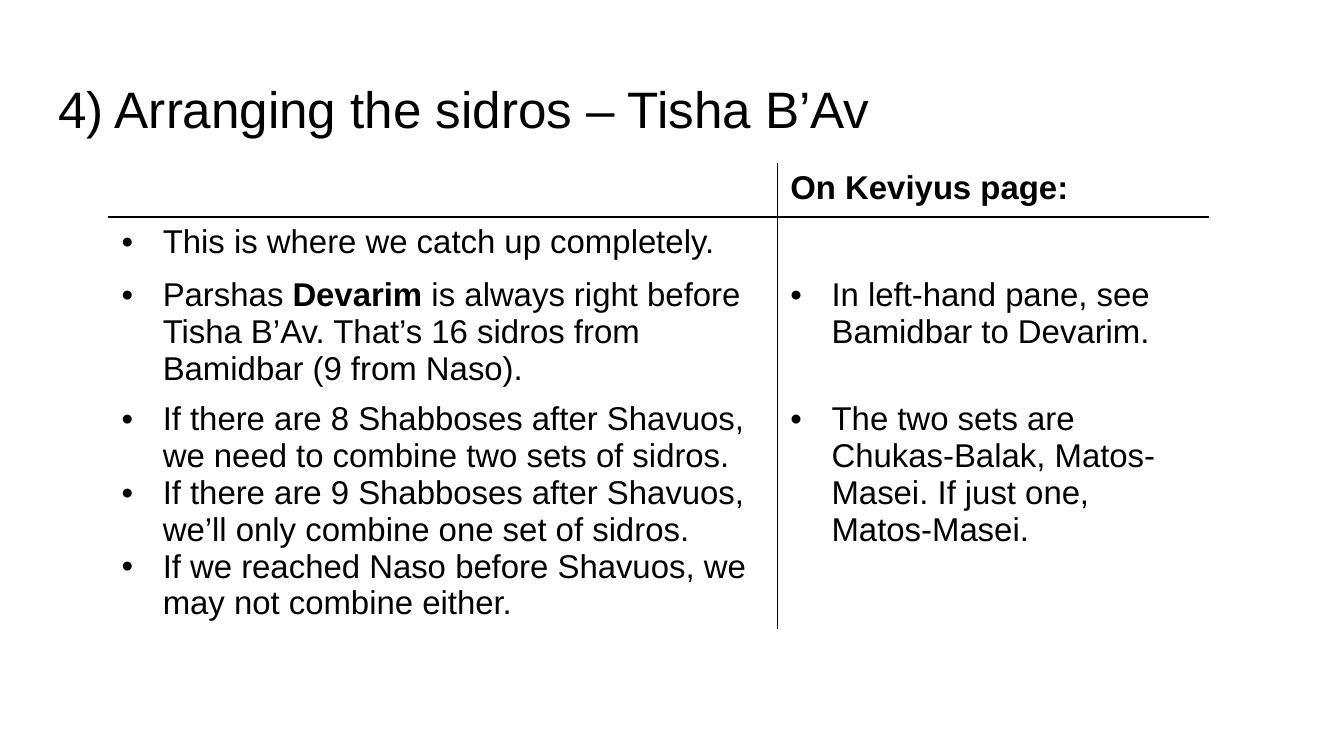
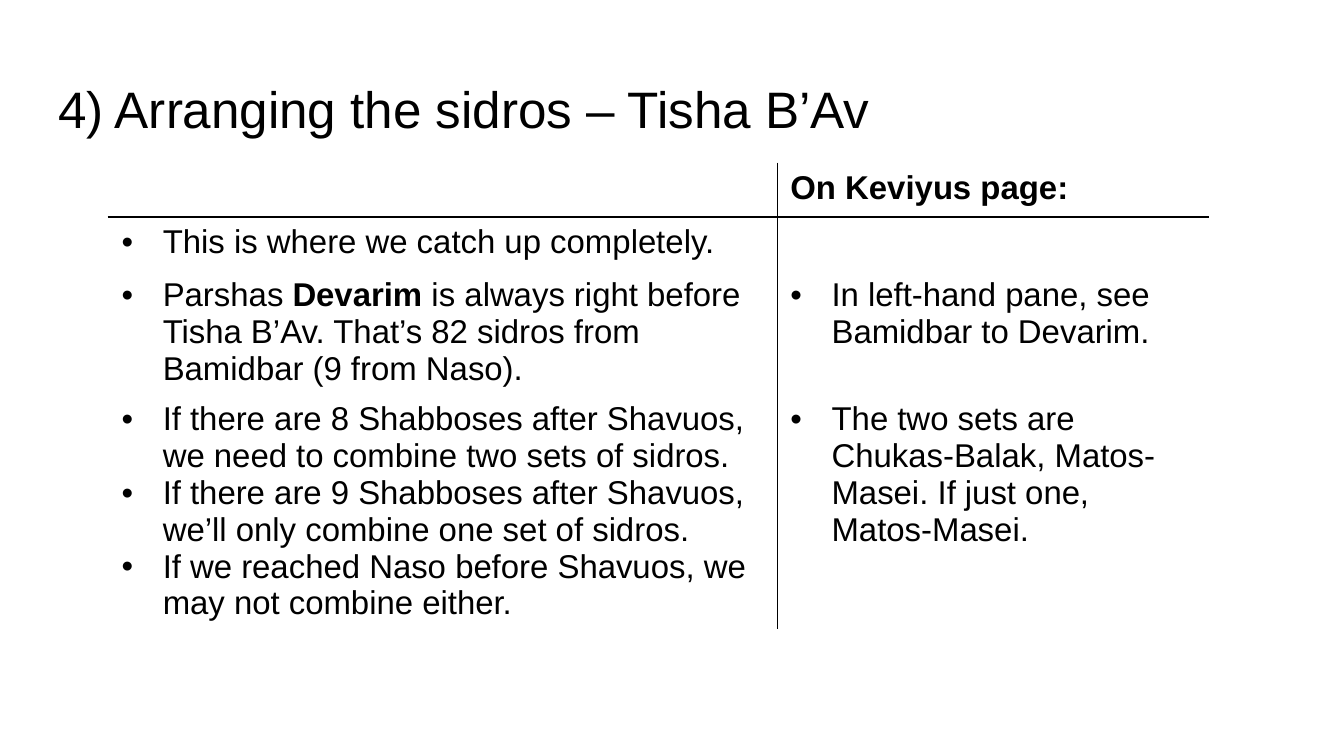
16: 16 -> 82
